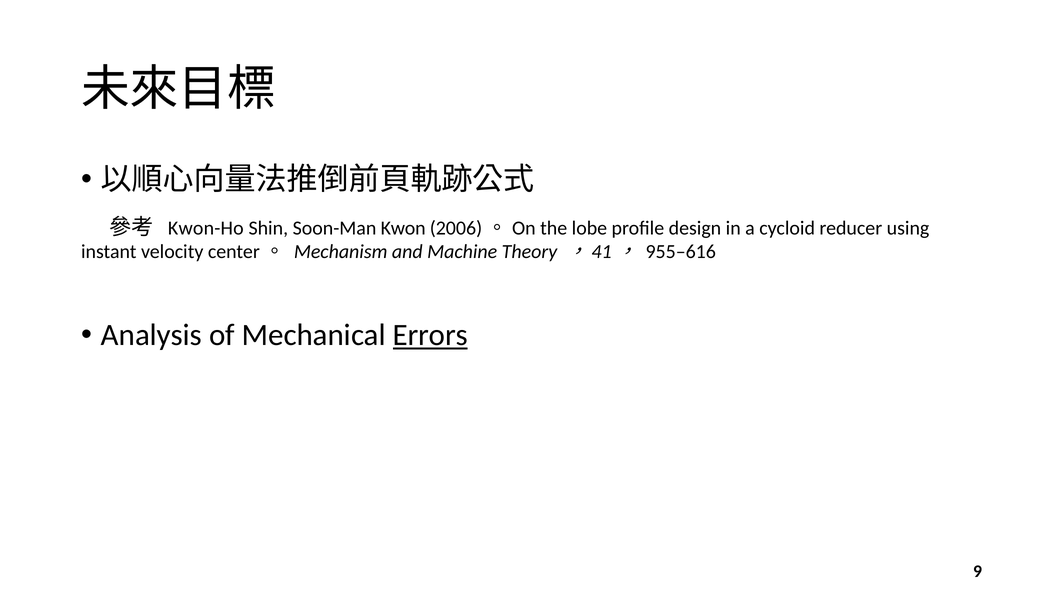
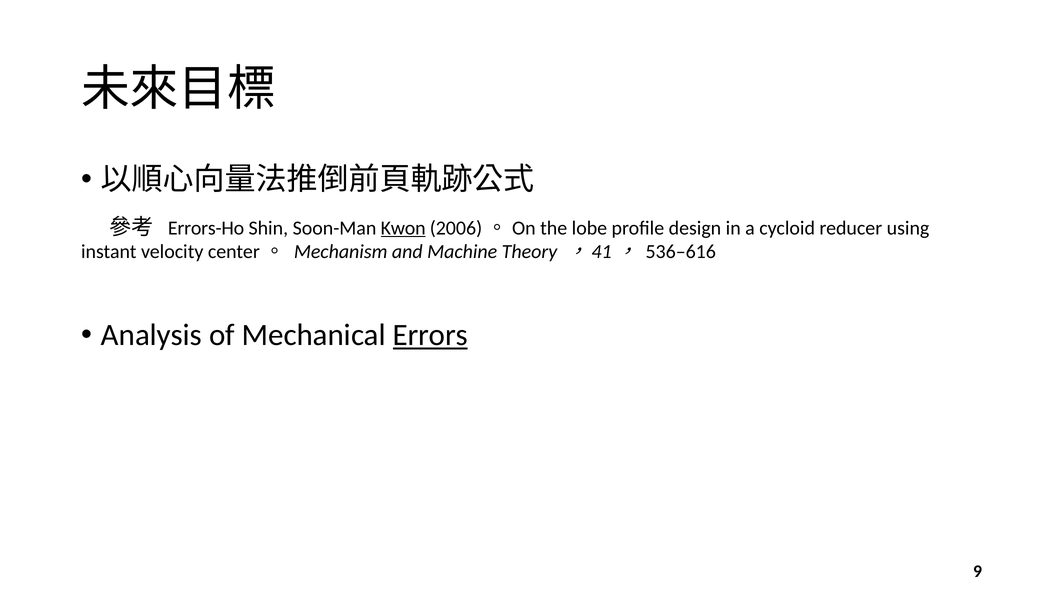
Kwon-Ho: Kwon-Ho -> Errors-Ho
Kwon underline: none -> present
955–616: 955–616 -> 536–616
